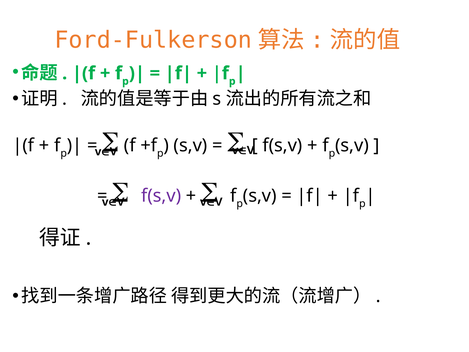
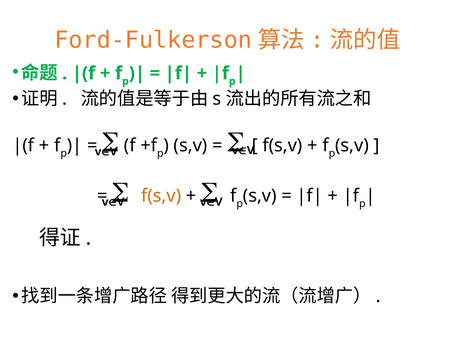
f(s,v at (161, 196) colour: purple -> orange
